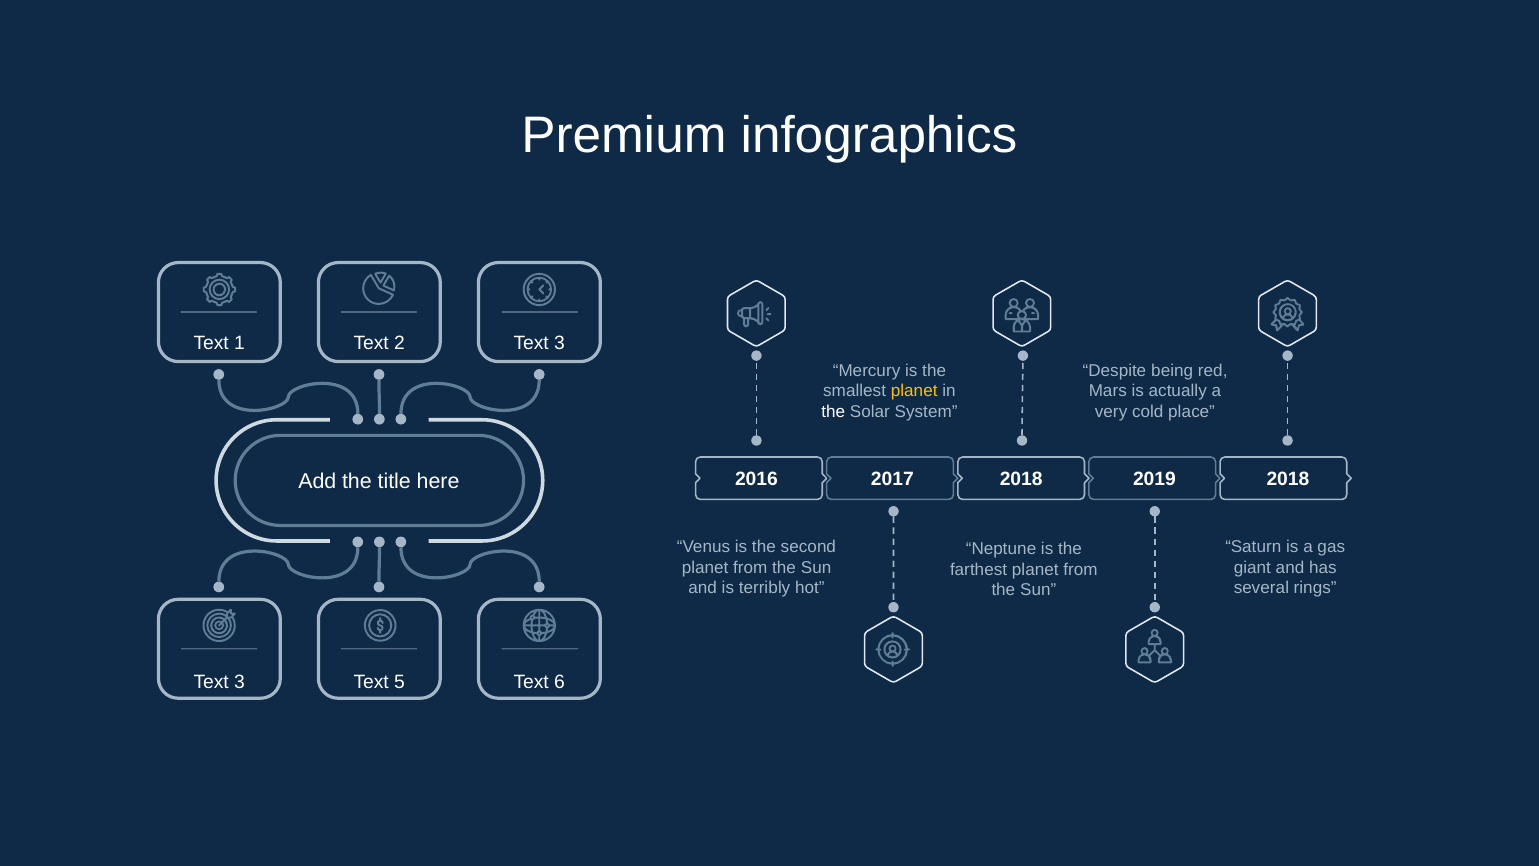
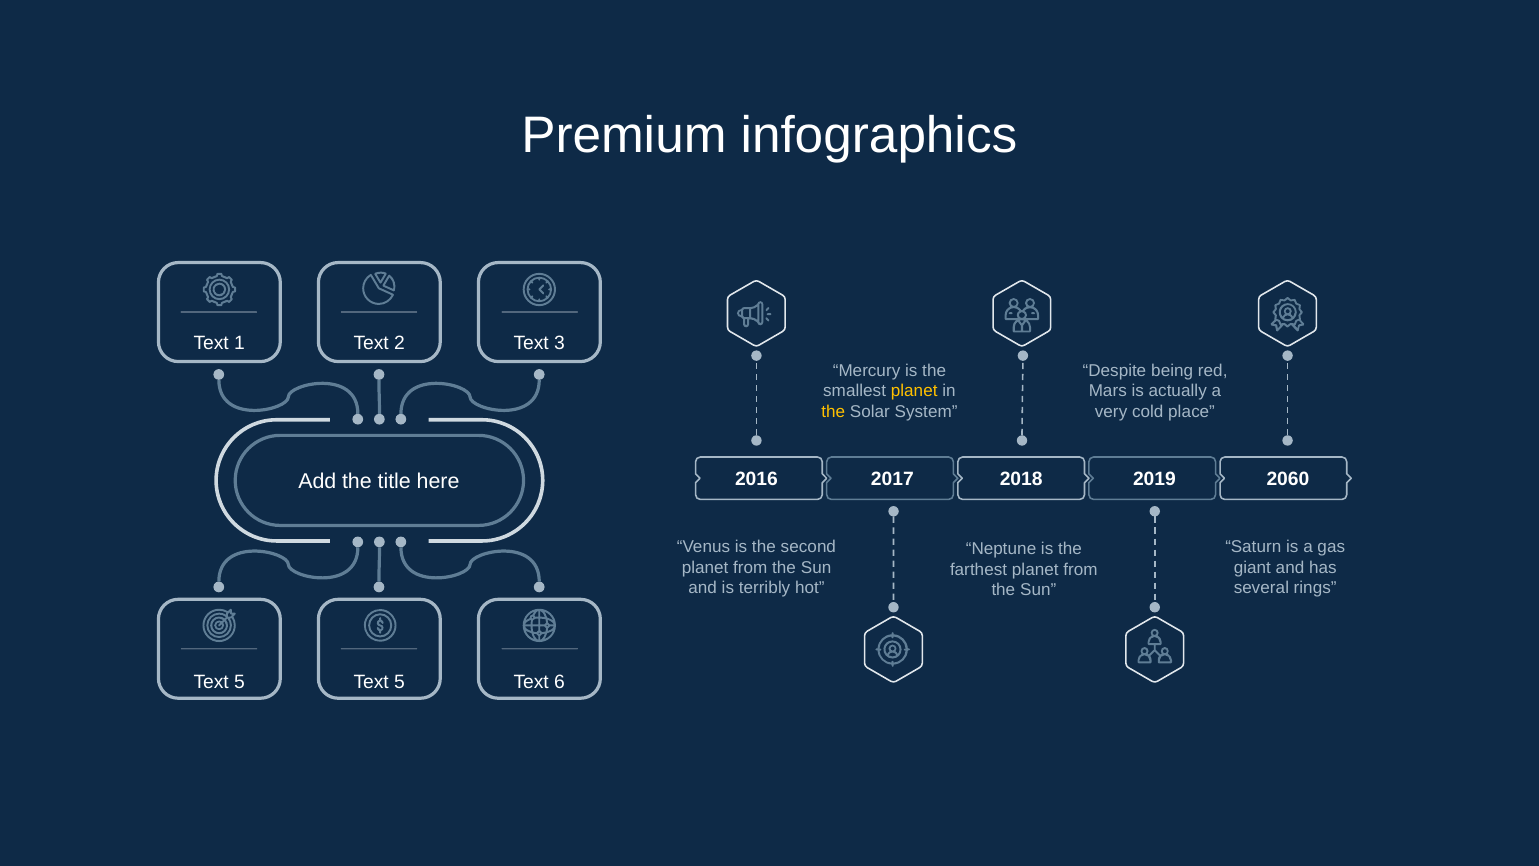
the at (833, 412) colour: white -> yellow
2019 2018: 2018 -> 2060
3 at (240, 682): 3 -> 5
